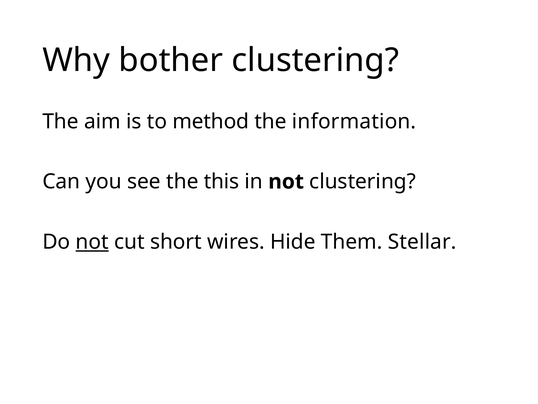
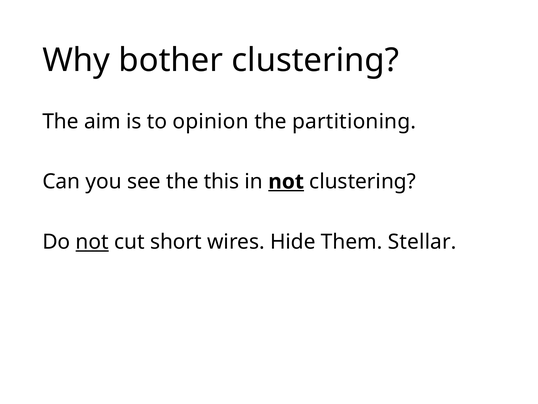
method: method -> opinion
information: information -> partitioning
not at (286, 181) underline: none -> present
